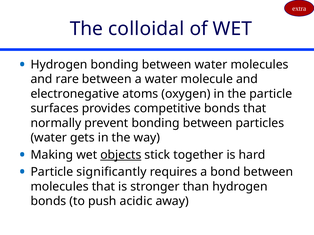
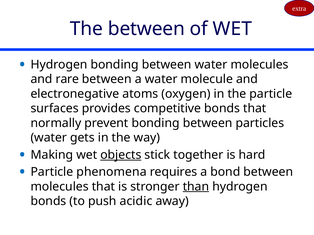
The colloidal: colloidal -> between
significantly: significantly -> phenomena
than underline: none -> present
